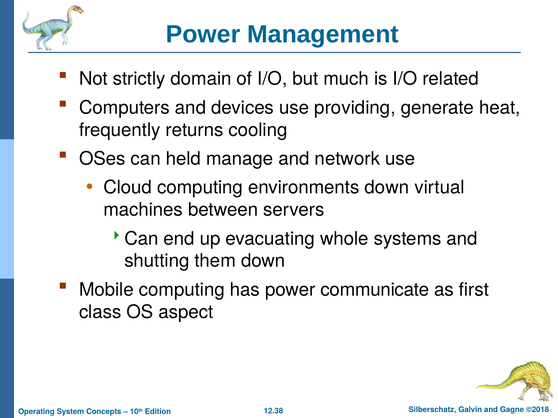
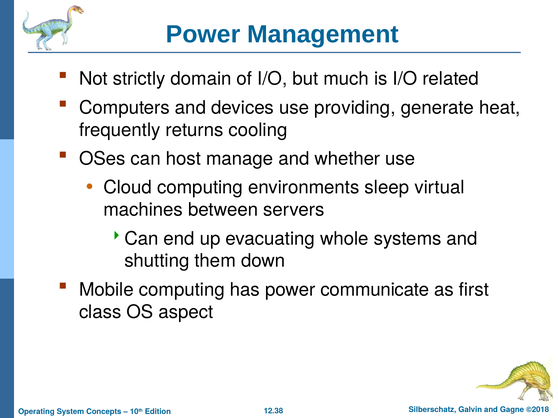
held: held -> host
network: network -> whether
environments down: down -> sleep
